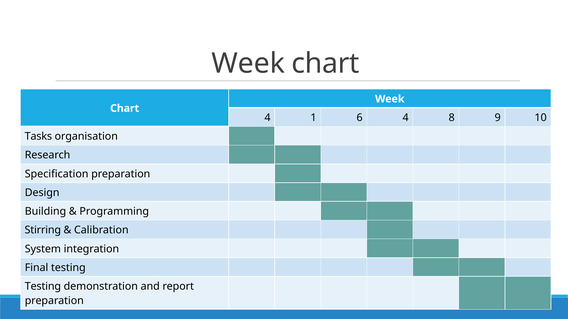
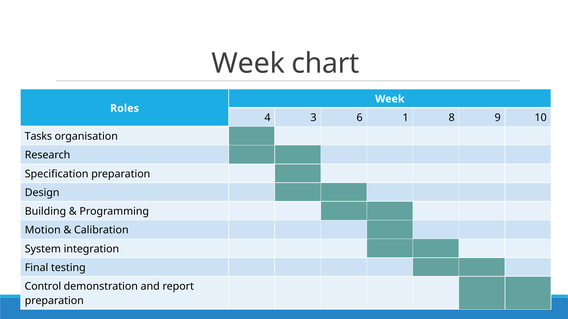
Chart at (125, 108): Chart -> Roles
1: 1 -> 3
6 4: 4 -> 1
Stirring: Stirring -> Motion
Testing at (43, 287): Testing -> Control
